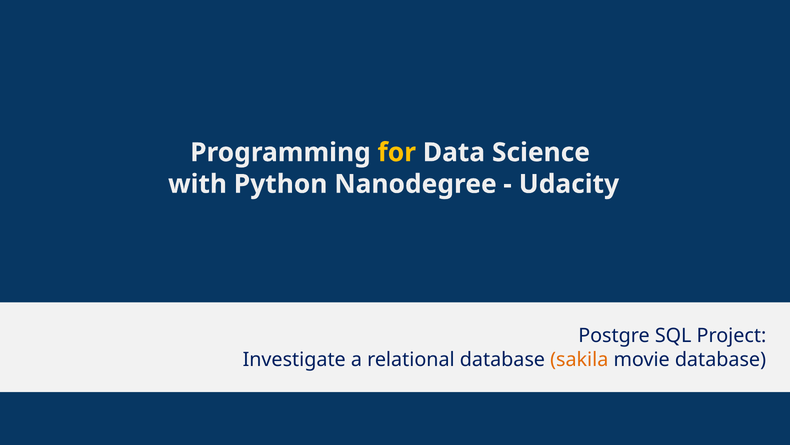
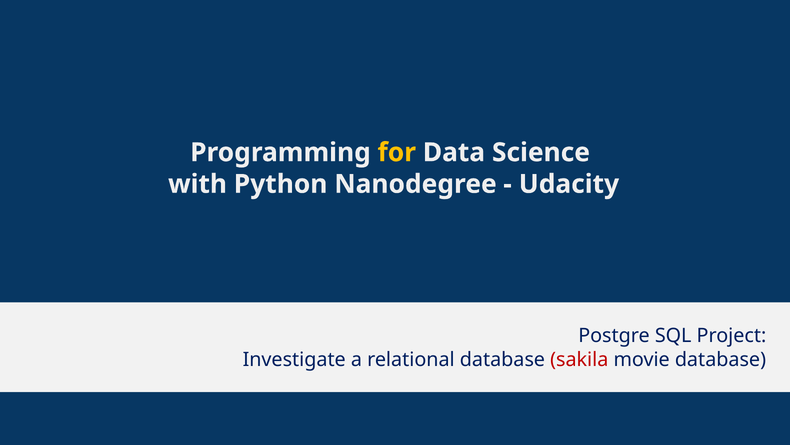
sakila colour: orange -> red
